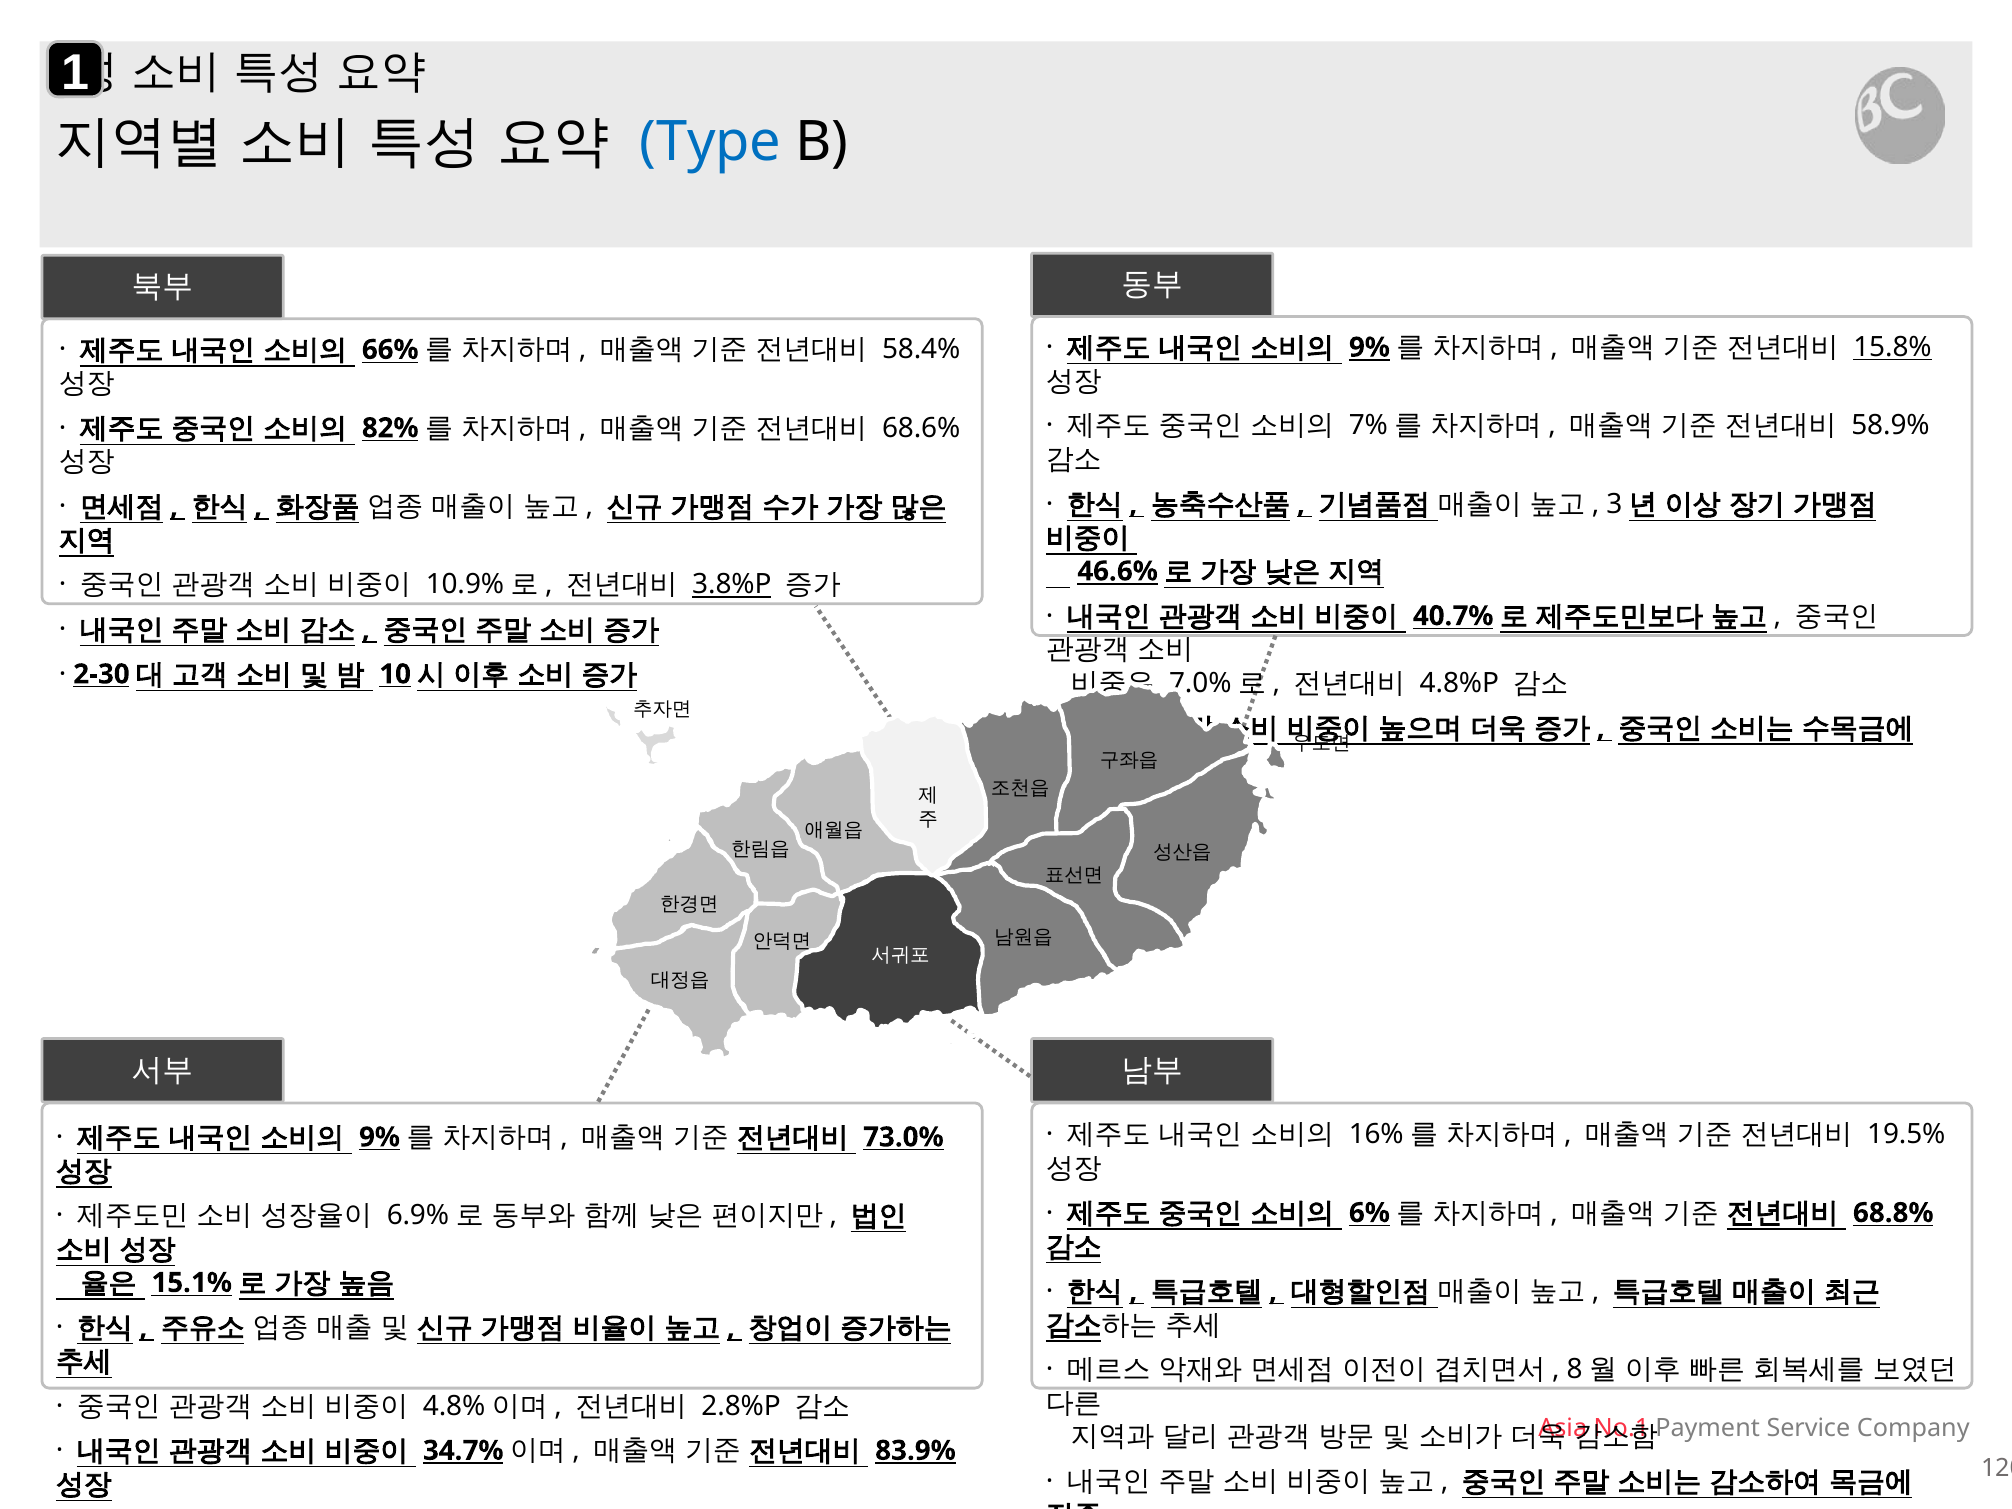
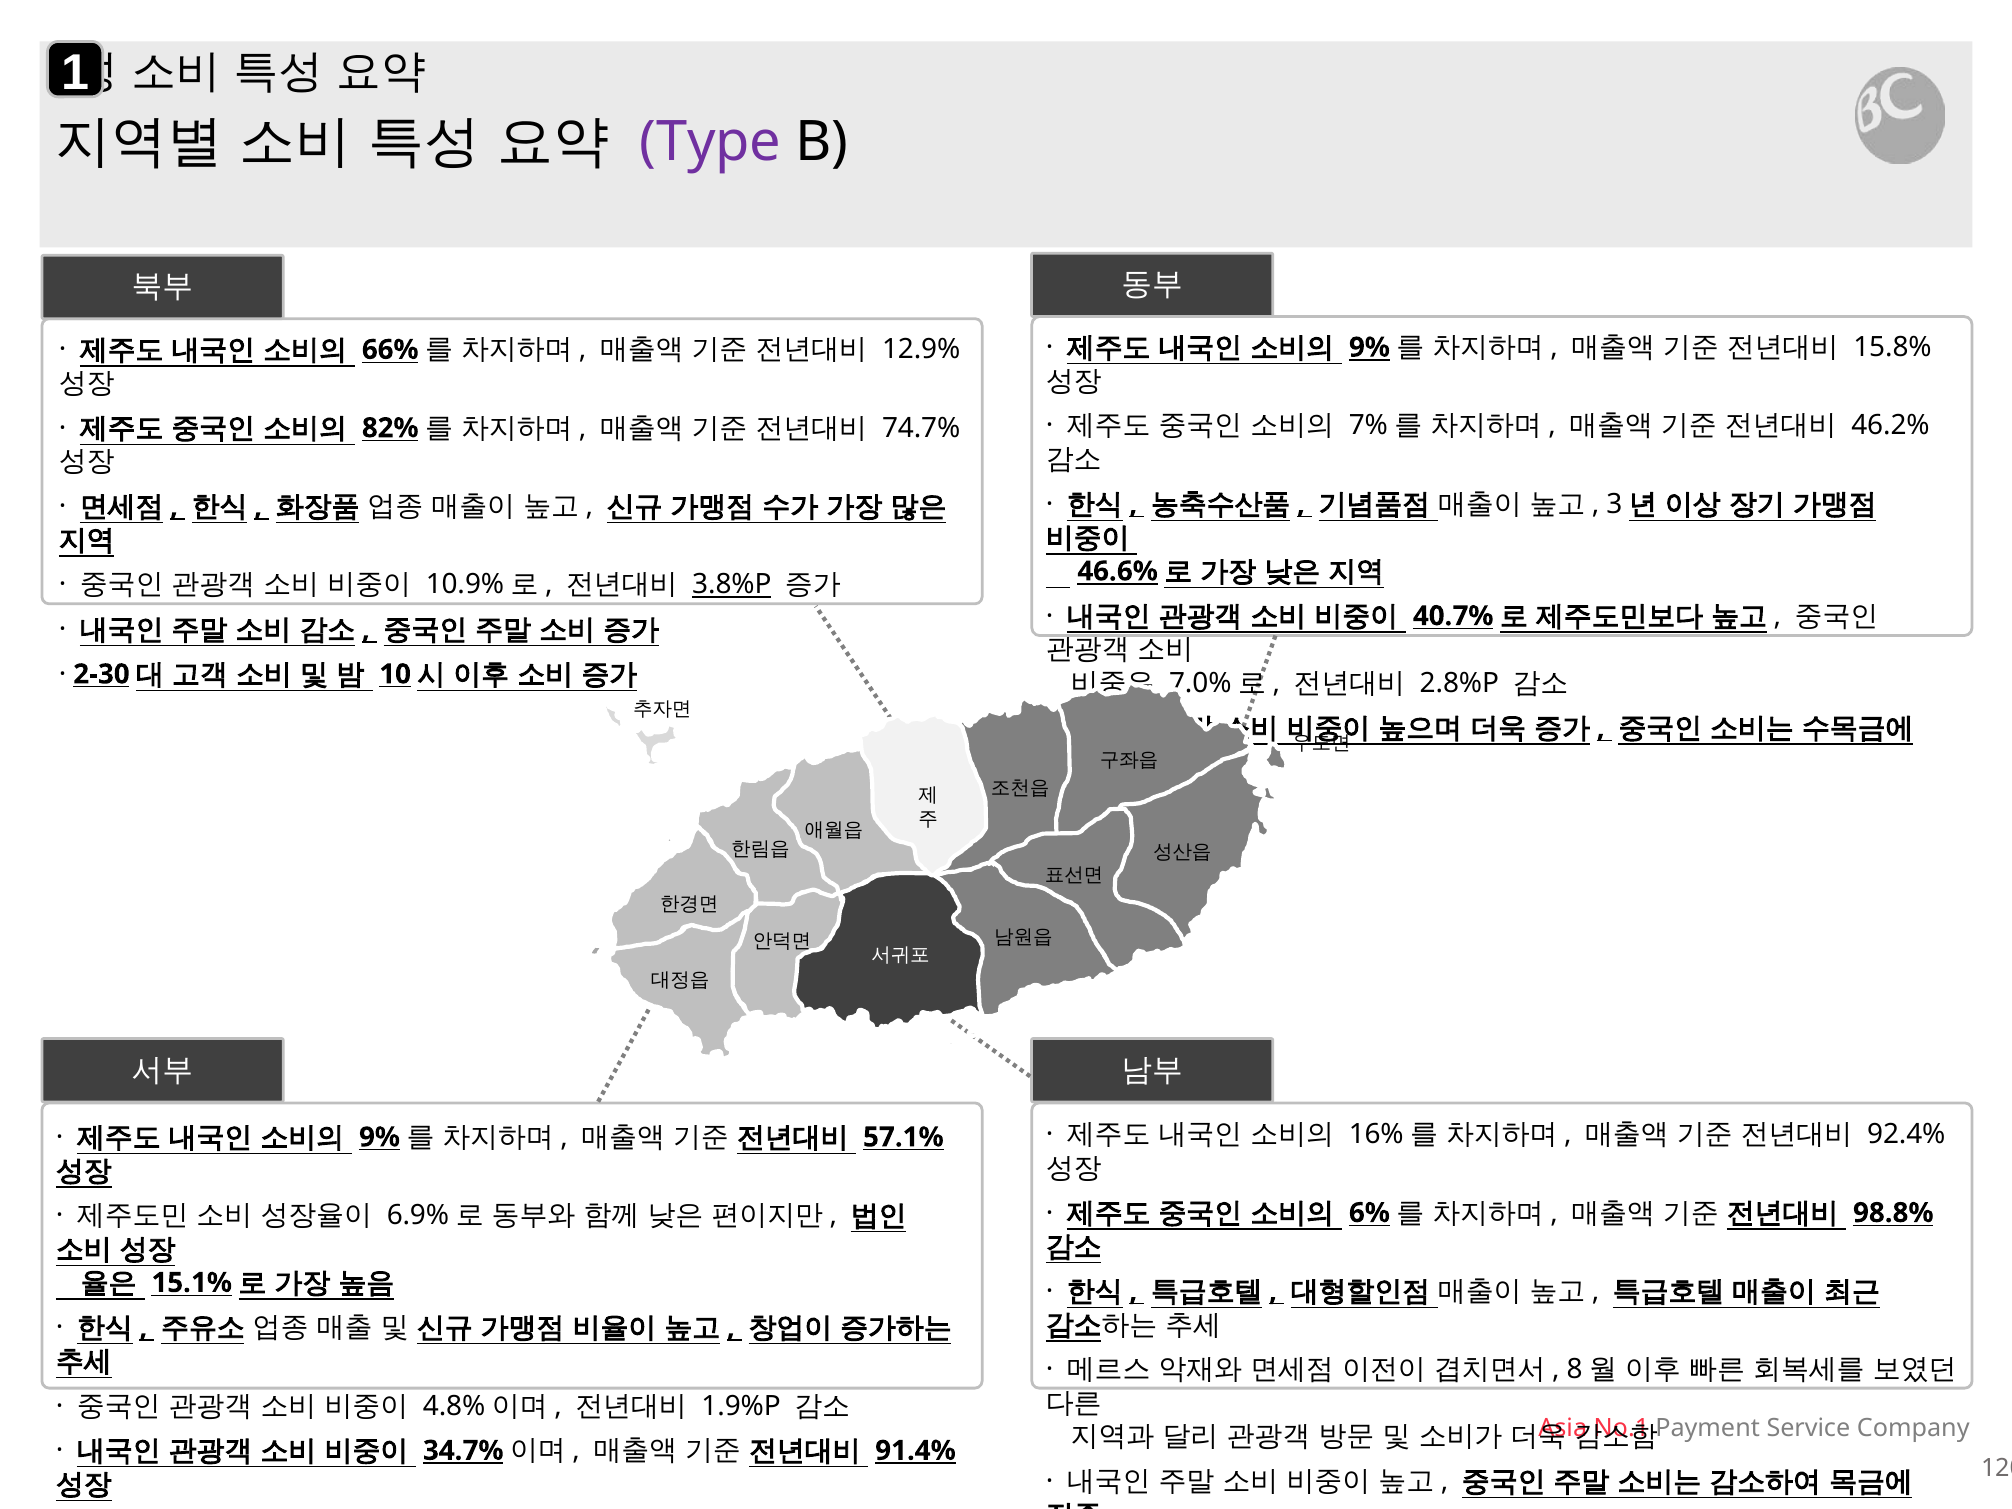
Type colour: blue -> purple
15.8% underline: present -> none
58.4%: 58.4% -> 12.9%
58.9%: 58.9% -> 46.2%
68.6%: 68.6% -> 74.7%
4.8%P: 4.8%P -> 2.8%P
19.5%: 19.5% -> 92.4%
73.0%: 73.0% -> 57.1%
68.8%: 68.8% -> 98.8%
2.8%P: 2.8%P -> 1.9%P
83.9%: 83.9% -> 91.4%
